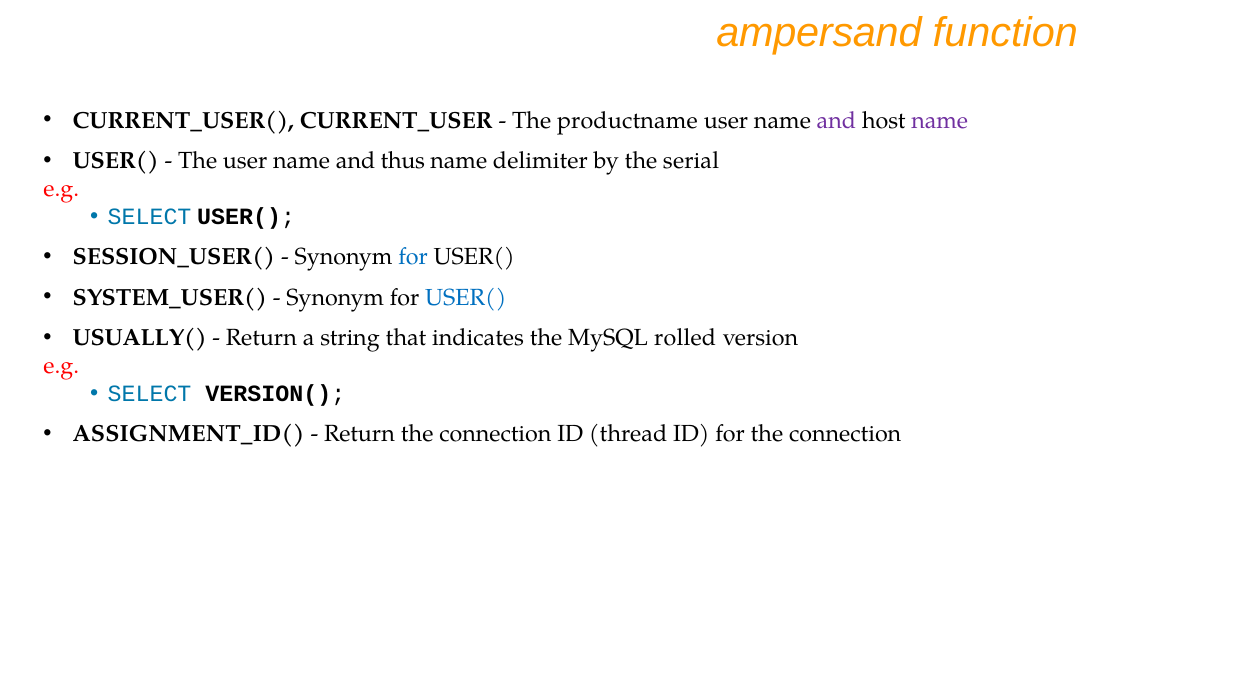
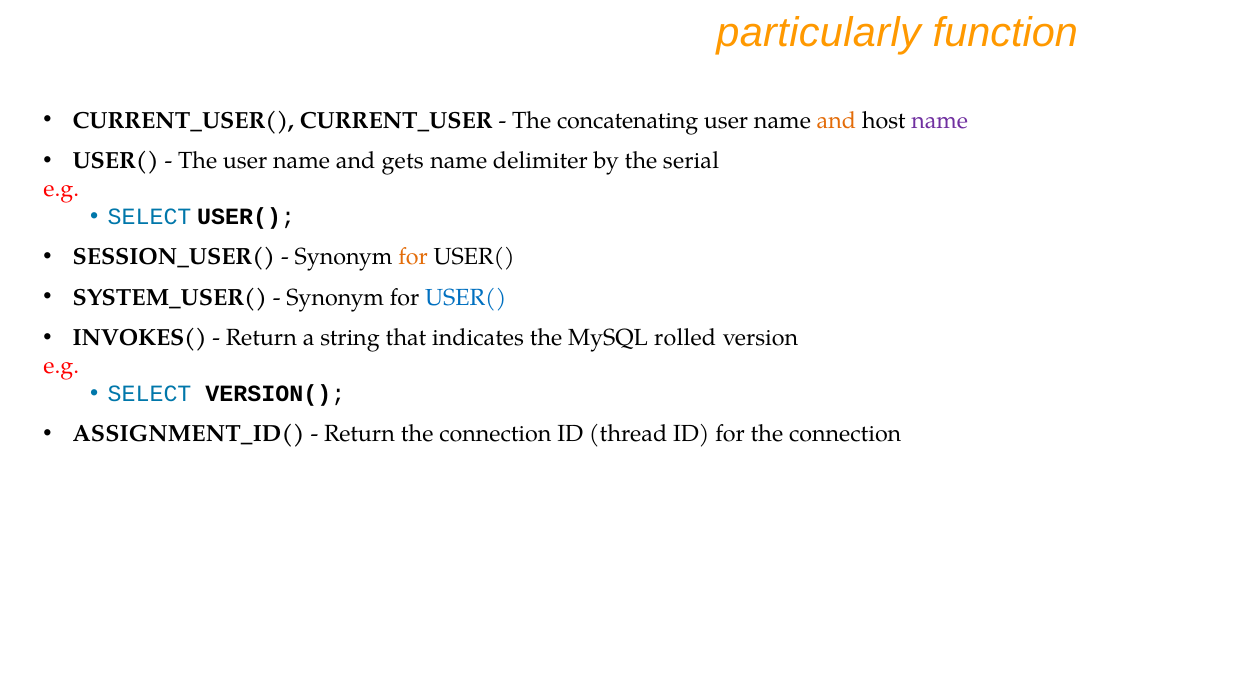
ampersand: ampersand -> particularly
productname: productname -> concatenating
and at (836, 120) colour: purple -> orange
thus: thus -> gets
for at (413, 257) colour: blue -> orange
USUALLY(: USUALLY( -> INVOKES(
